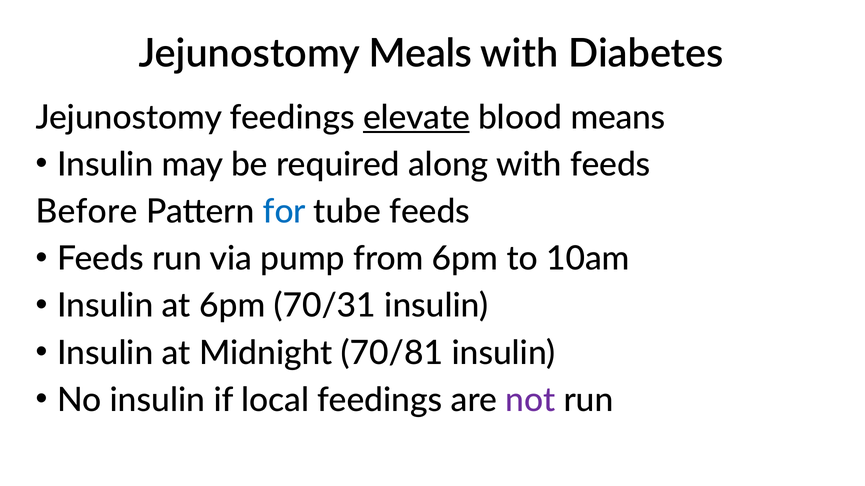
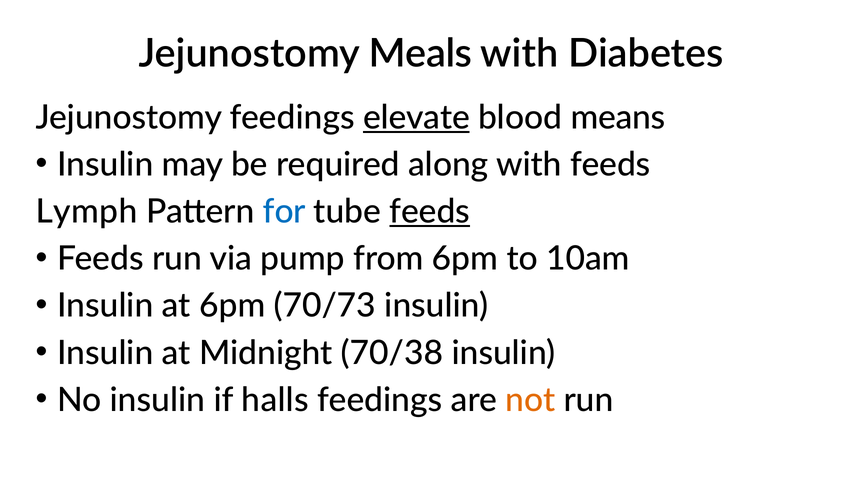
Before: Before -> Lymph
feeds at (430, 212) underline: none -> present
70/31: 70/31 -> 70/73
70/81: 70/81 -> 70/38
local: local -> halls
not colour: purple -> orange
